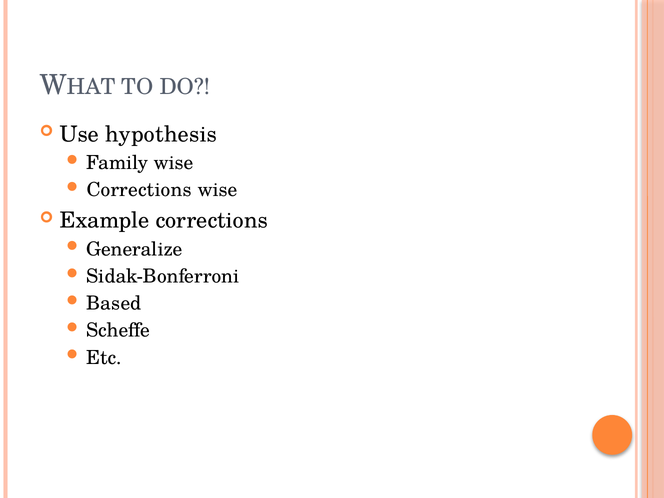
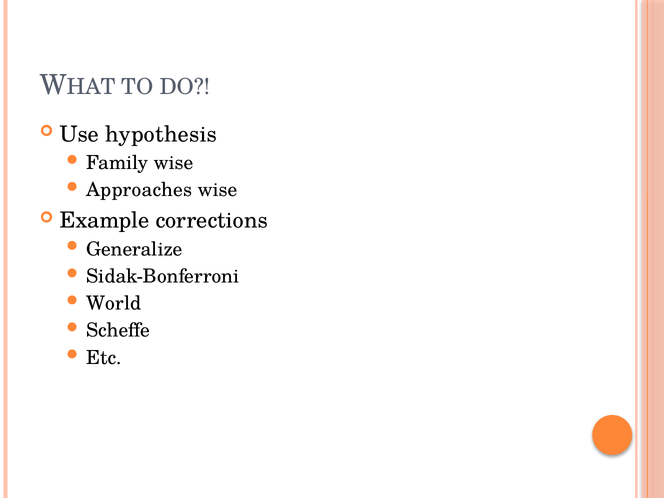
Corrections at (139, 190): Corrections -> Approaches
Based: Based -> World
